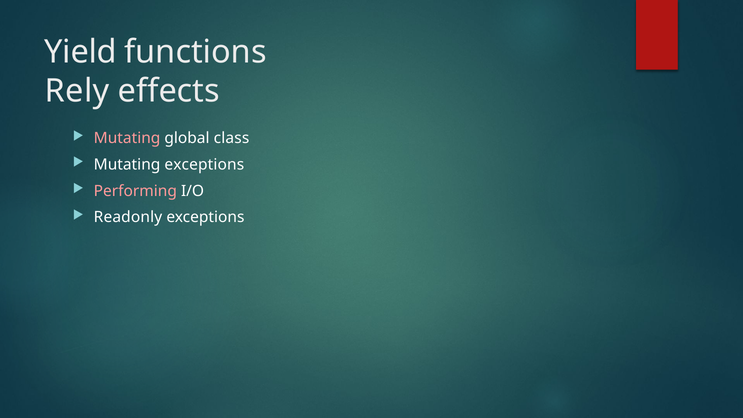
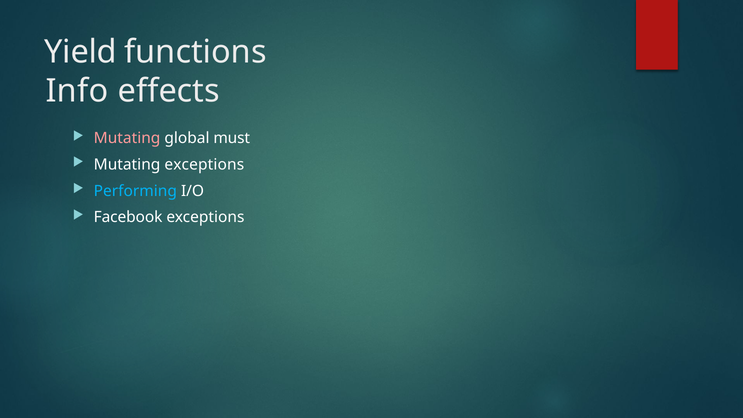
Rely: Rely -> Info
class: class -> must
Performing colour: pink -> light blue
Readonly: Readonly -> Facebook
